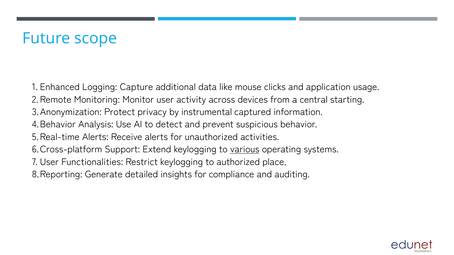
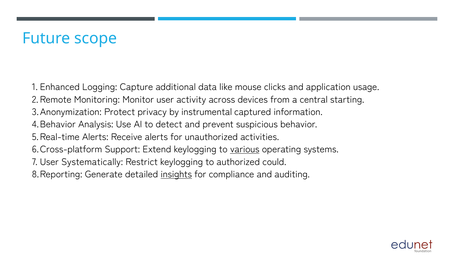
Functionalities: Functionalities -> Systematically
place: place -> could
insights underline: none -> present
